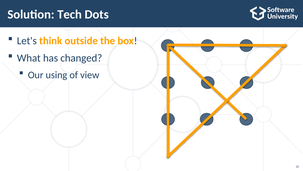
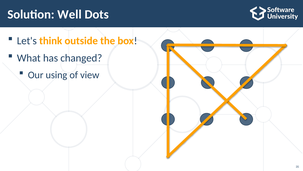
Tech: Tech -> Well
